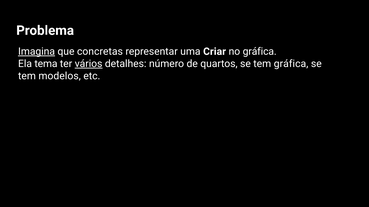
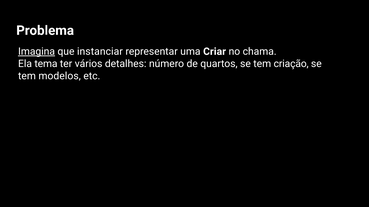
concretas: concretas -> instanciar
no gráfica: gráfica -> chama
vários underline: present -> none
tem gráfica: gráfica -> criação
